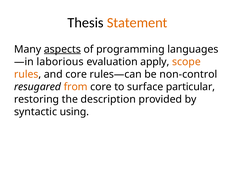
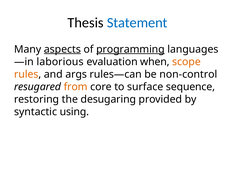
Statement colour: orange -> blue
programming underline: none -> present
apply: apply -> when
and core: core -> args
particular: particular -> sequence
description: description -> desugaring
